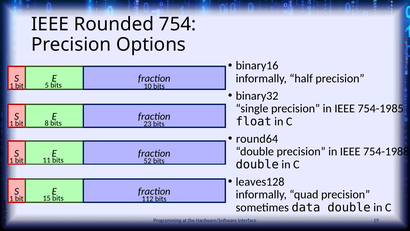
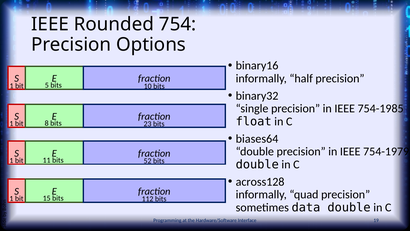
round64: round64 -> biases64
754-1988: 754-1988 -> 754-1979
leaves128: leaves128 -> across128
